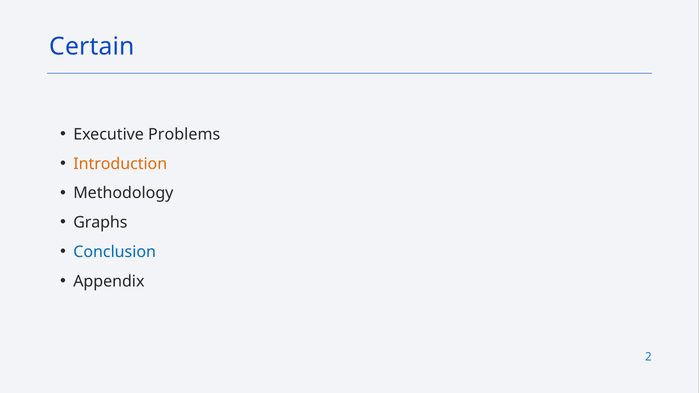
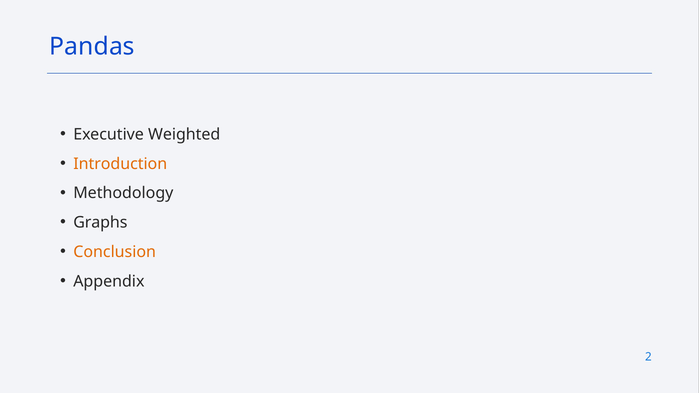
Certain: Certain -> Pandas
Problems: Problems -> Weighted
Conclusion colour: blue -> orange
